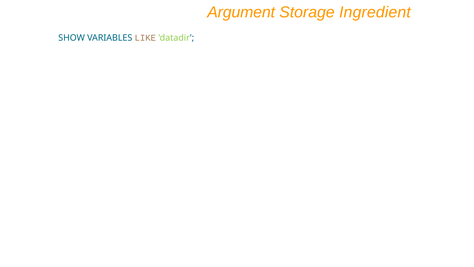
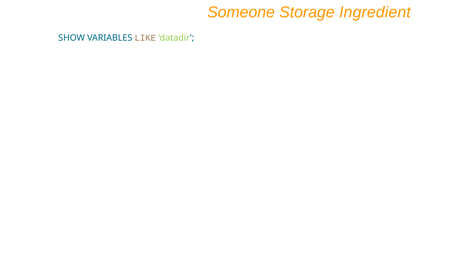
Argument: Argument -> Someone
